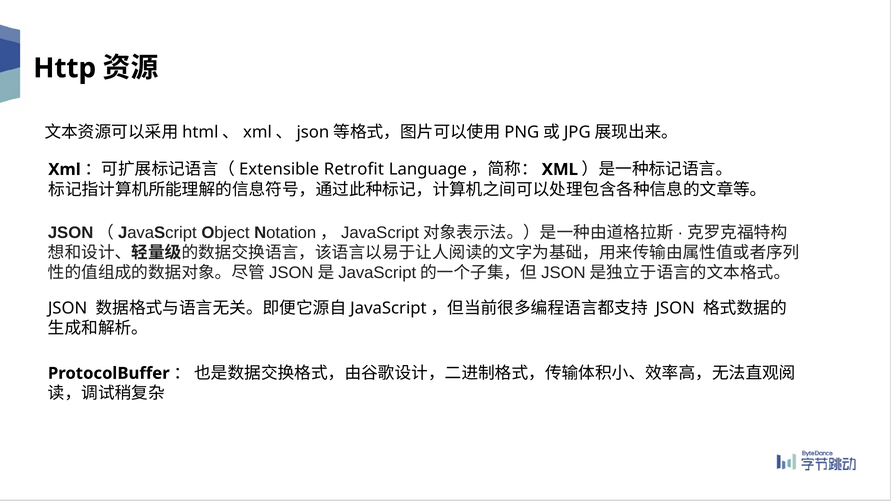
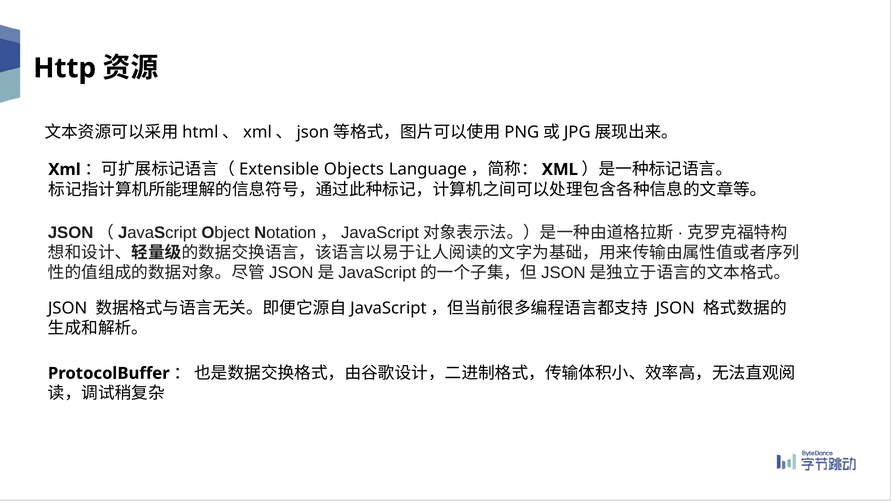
Retrofit: Retrofit -> Objects
